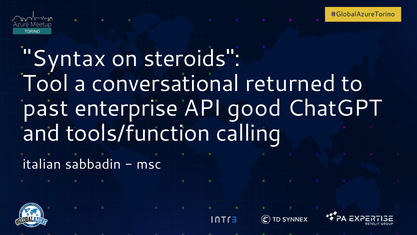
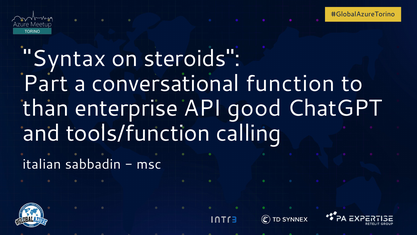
Tool: Tool -> Part
returned: returned -> function
past: past -> than
